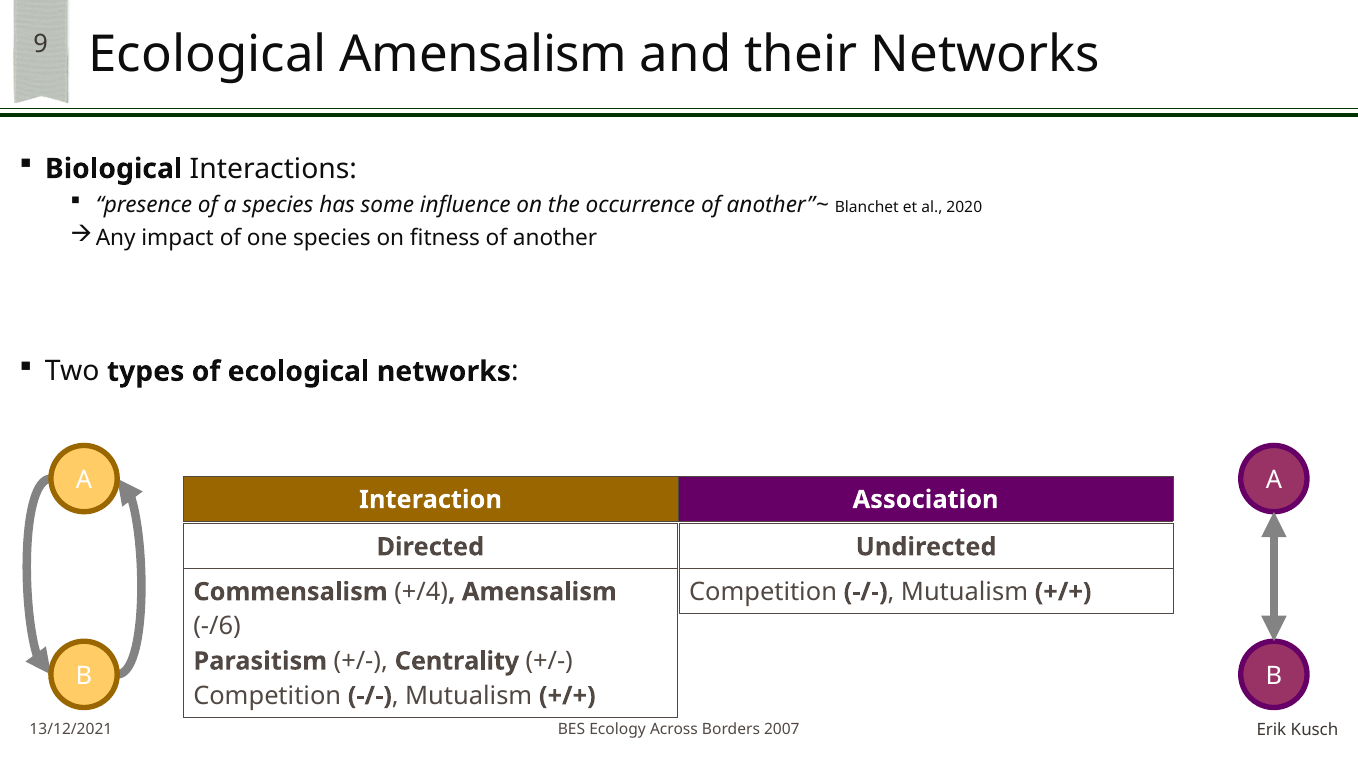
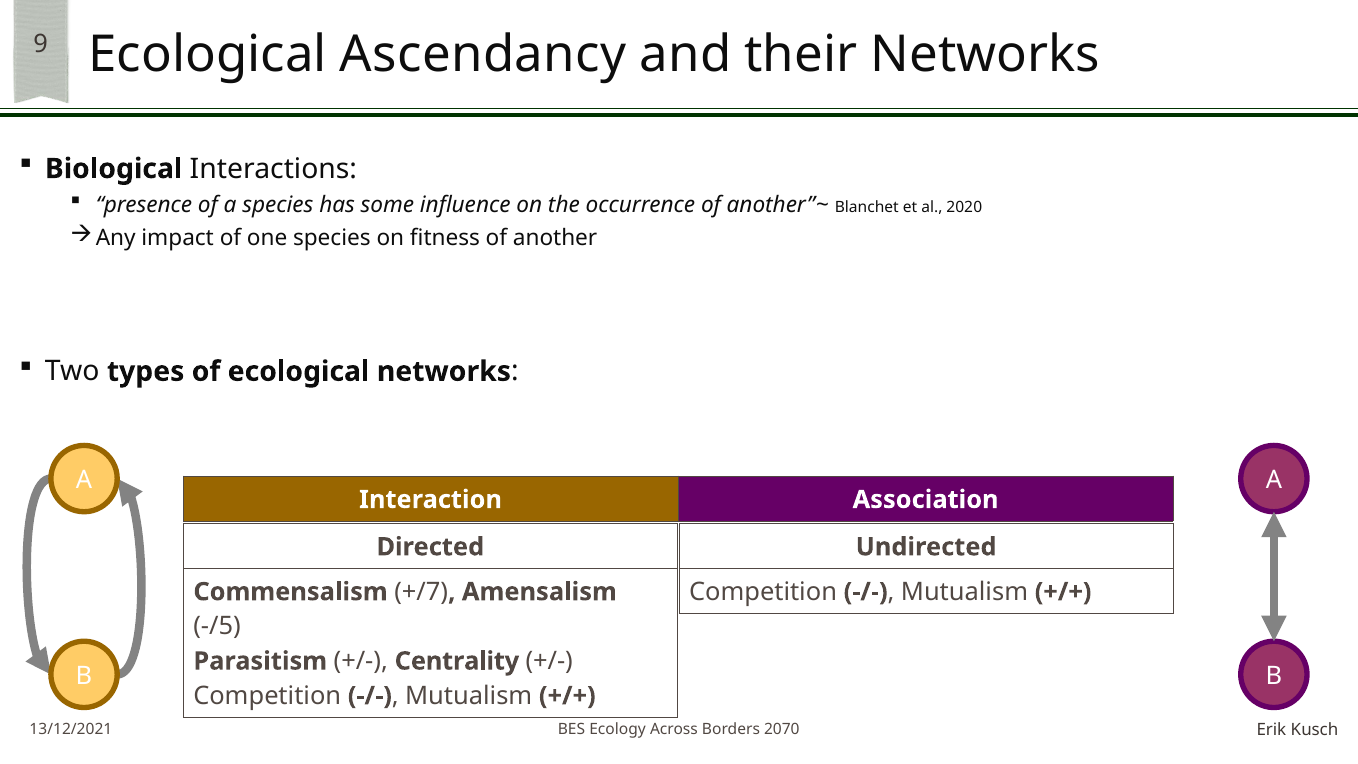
Ecological Amensalism: Amensalism -> Ascendancy
+/4: +/4 -> +/7
-/6: -/6 -> -/5
2007: 2007 -> 2070
